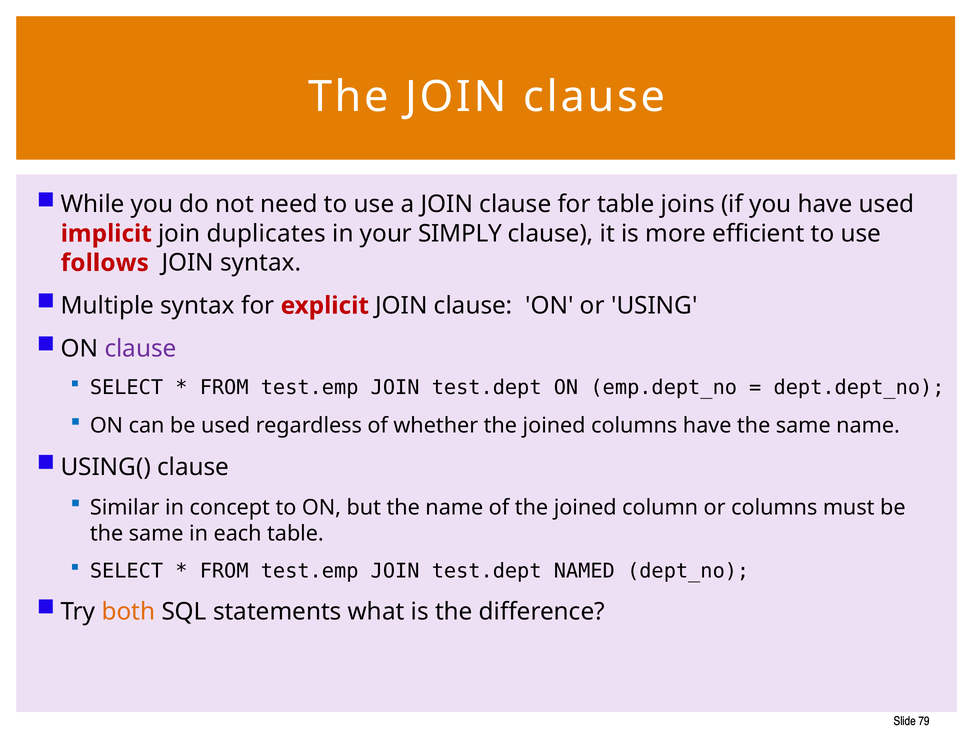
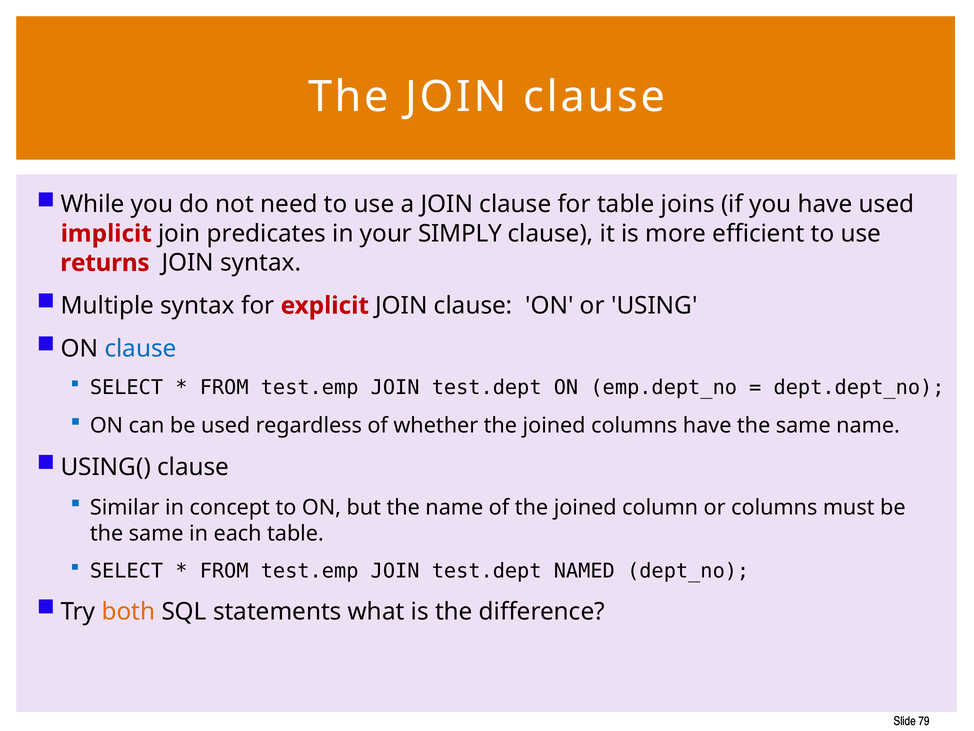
duplicates: duplicates -> predicates
follows: follows -> returns
clause at (141, 348) colour: purple -> blue
